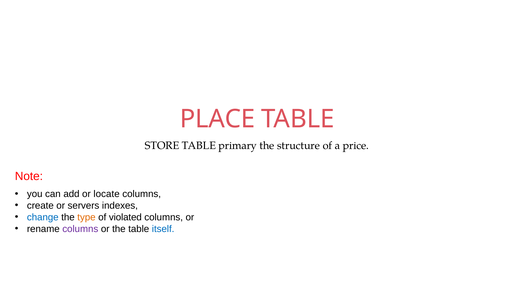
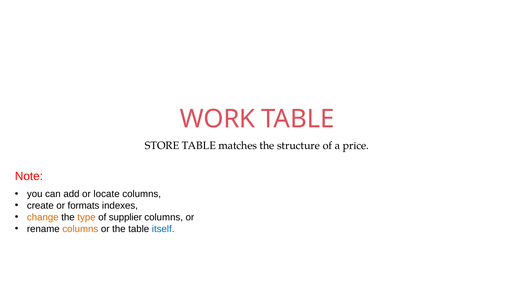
PLACE: PLACE -> WORK
primary: primary -> matches
servers: servers -> formats
change colour: blue -> orange
violated: violated -> supplier
columns at (80, 229) colour: purple -> orange
